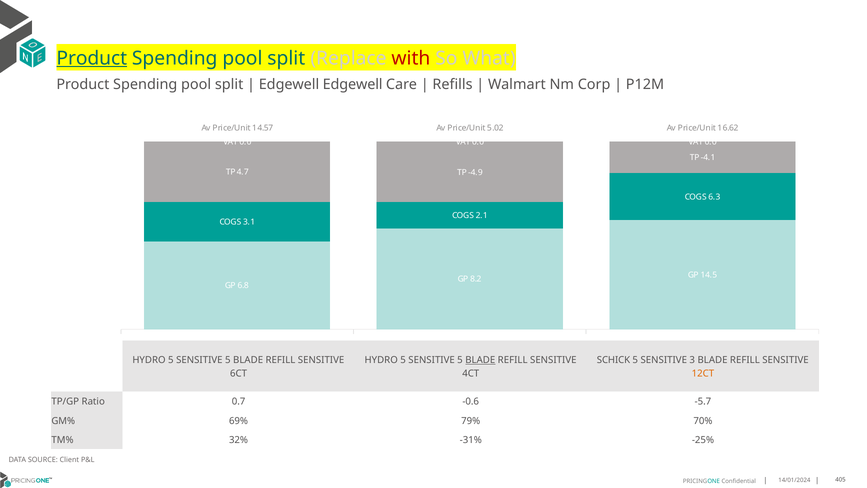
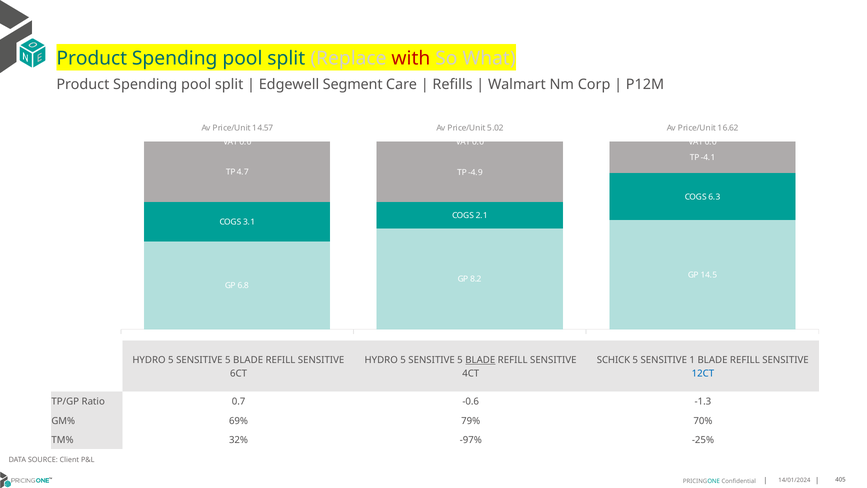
Product at (92, 58) underline: present -> none
Edgewell Edgewell: Edgewell -> Segment
3: 3 -> 1
12CT colour: orange -> blue
-5.7: -5.7 -> -1.3
-31%: -31% -> -97%
